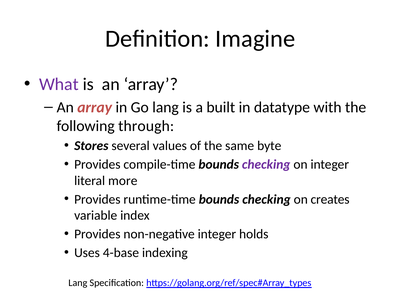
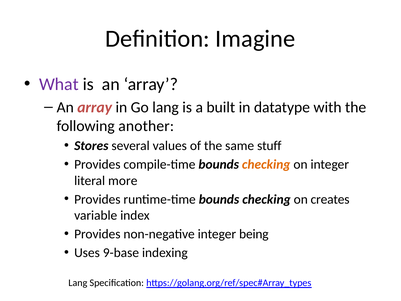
through: through -> another
byte: byte -> stuff
checking at (266, 164) colour: purple -> orange
holds: holds -> being
4-base: 4-base -> 9-base
